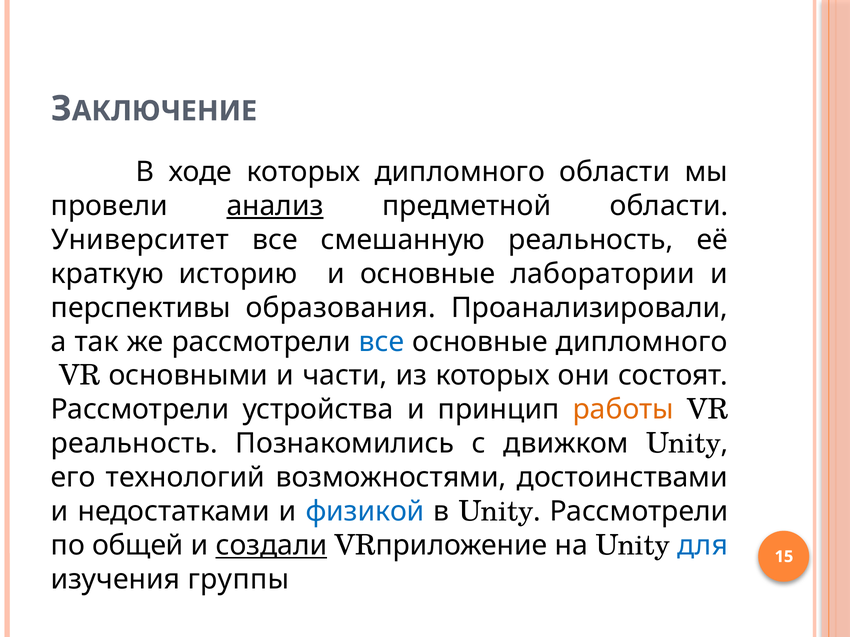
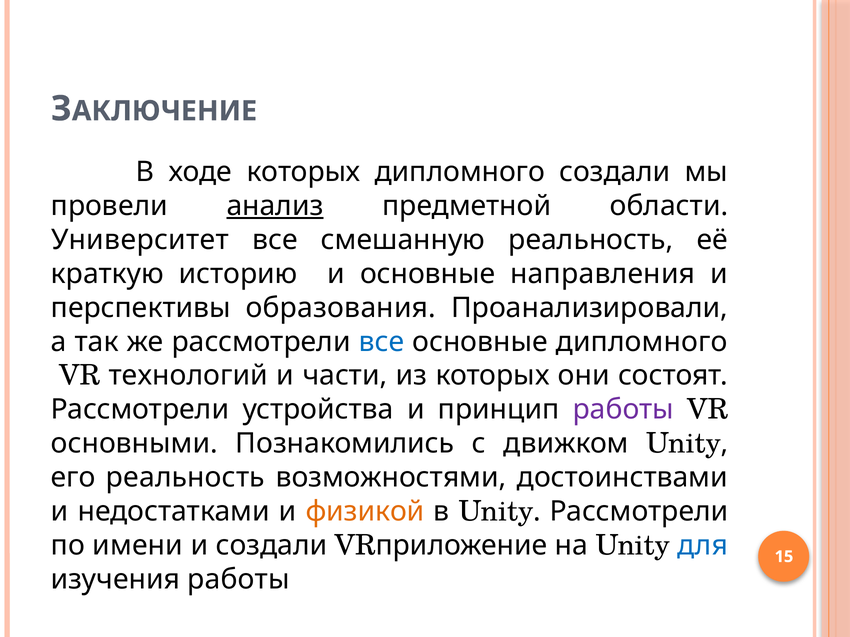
дипломного области: области -> создали
лаборатории: лаборатории -> направления
основными: основными -> технологий
работы at (623, 410) colour: orange -> purple
реальность at (134, 444): реальность -> основными
его технологий: технологий -> реальность
физикой colour: blue -> orange
общей: общей -> имени
создали at (271, 546) underline: present -> none
изучения группы: группы -> работы
